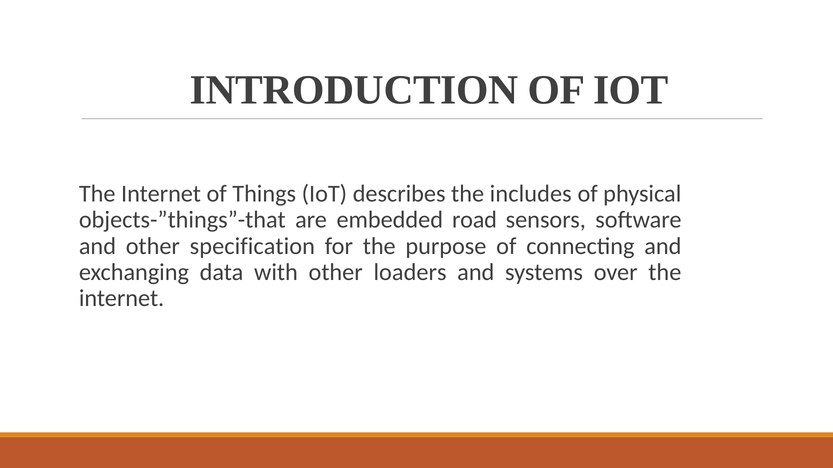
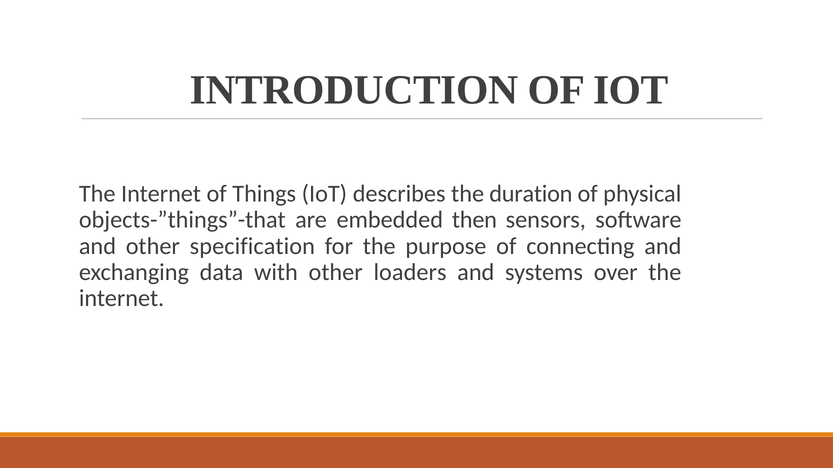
includes: includes -> duration
road: road -> then
